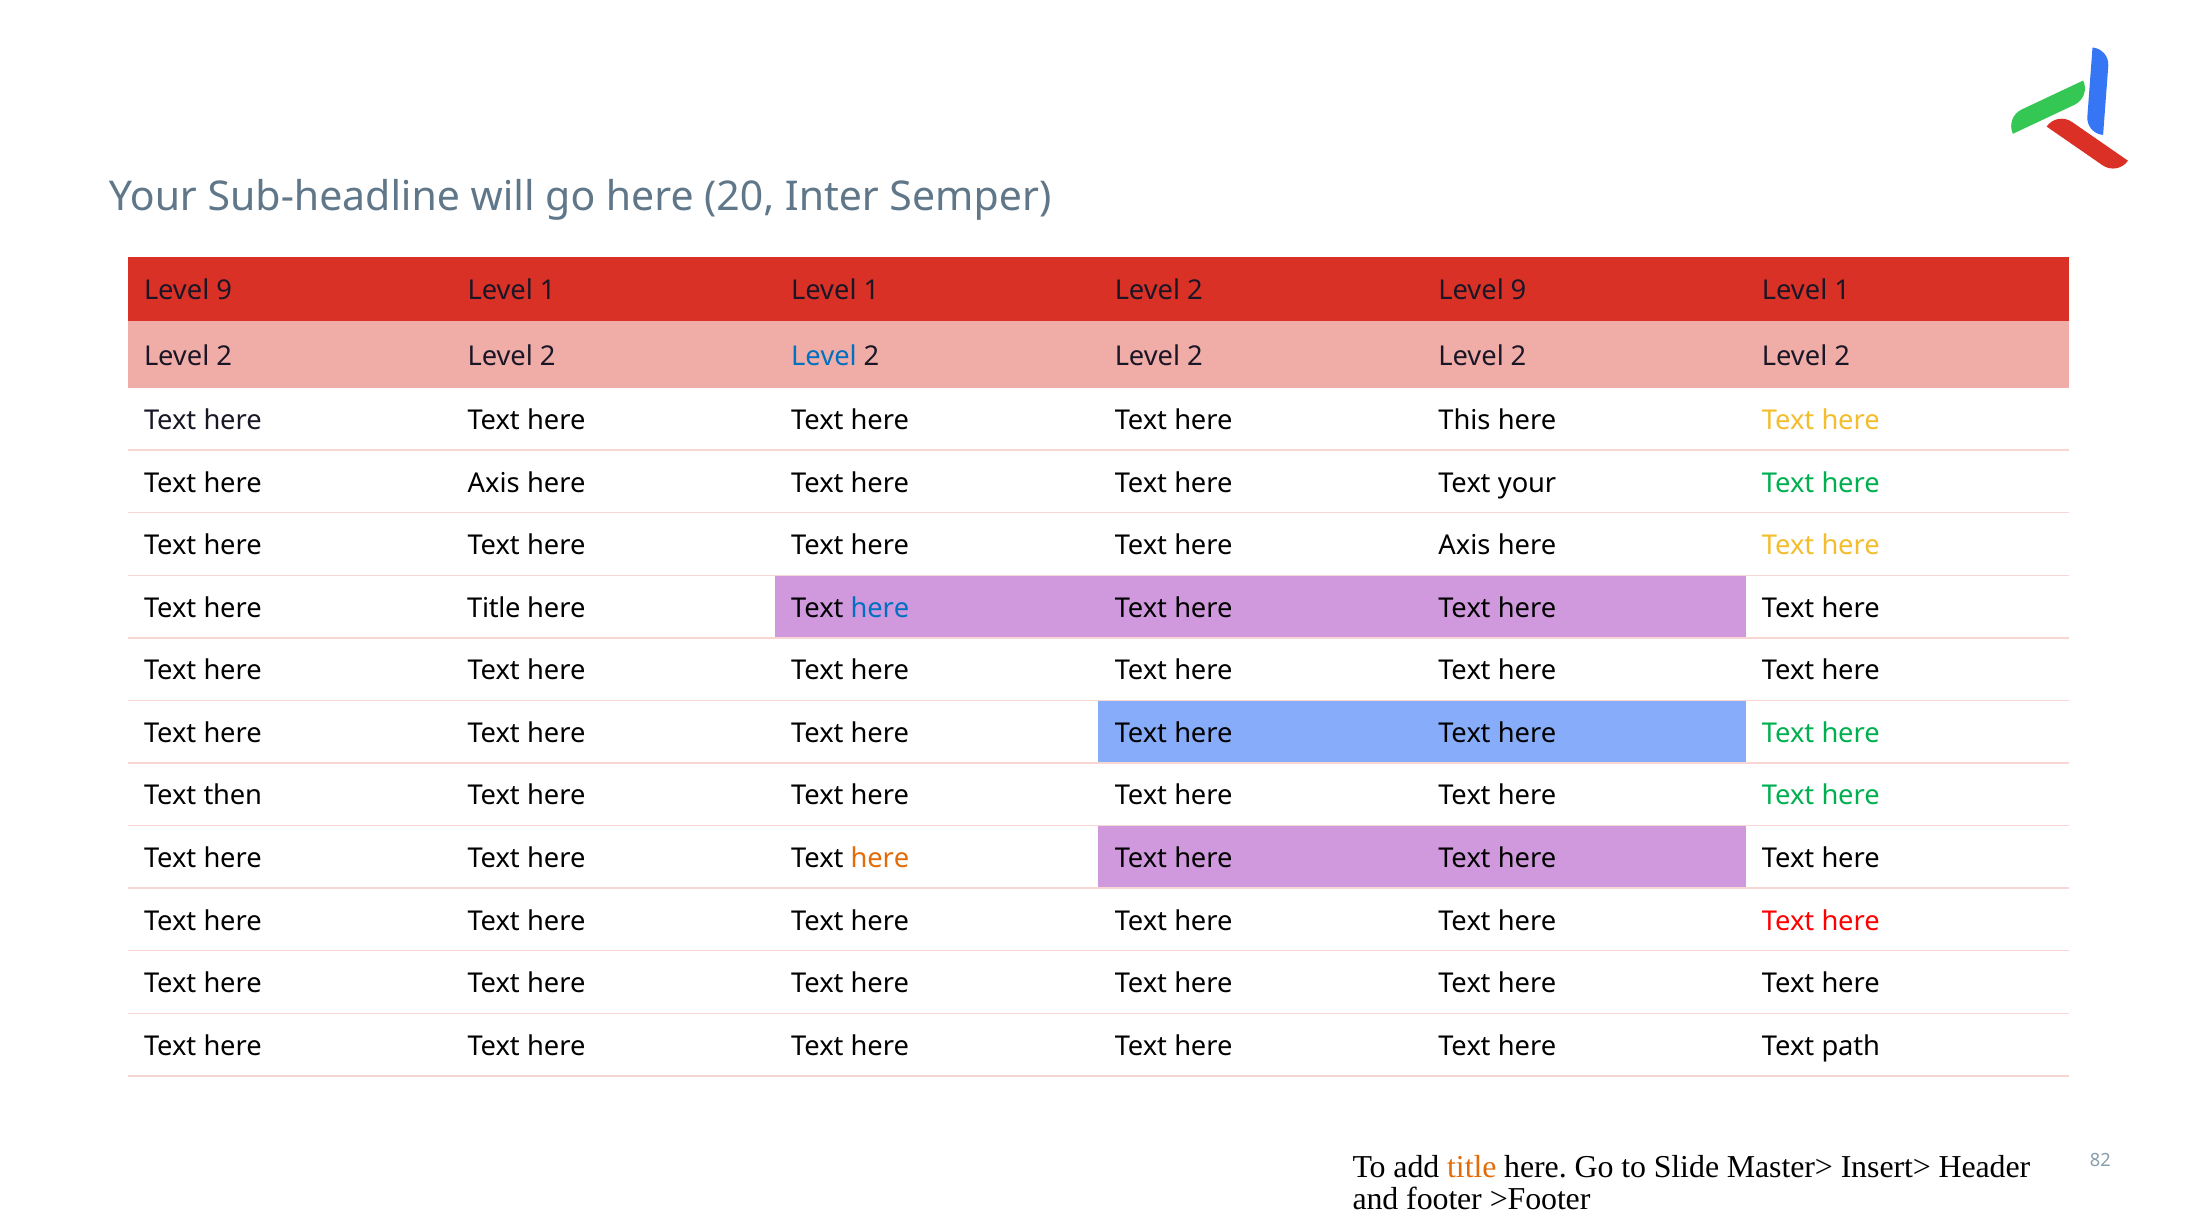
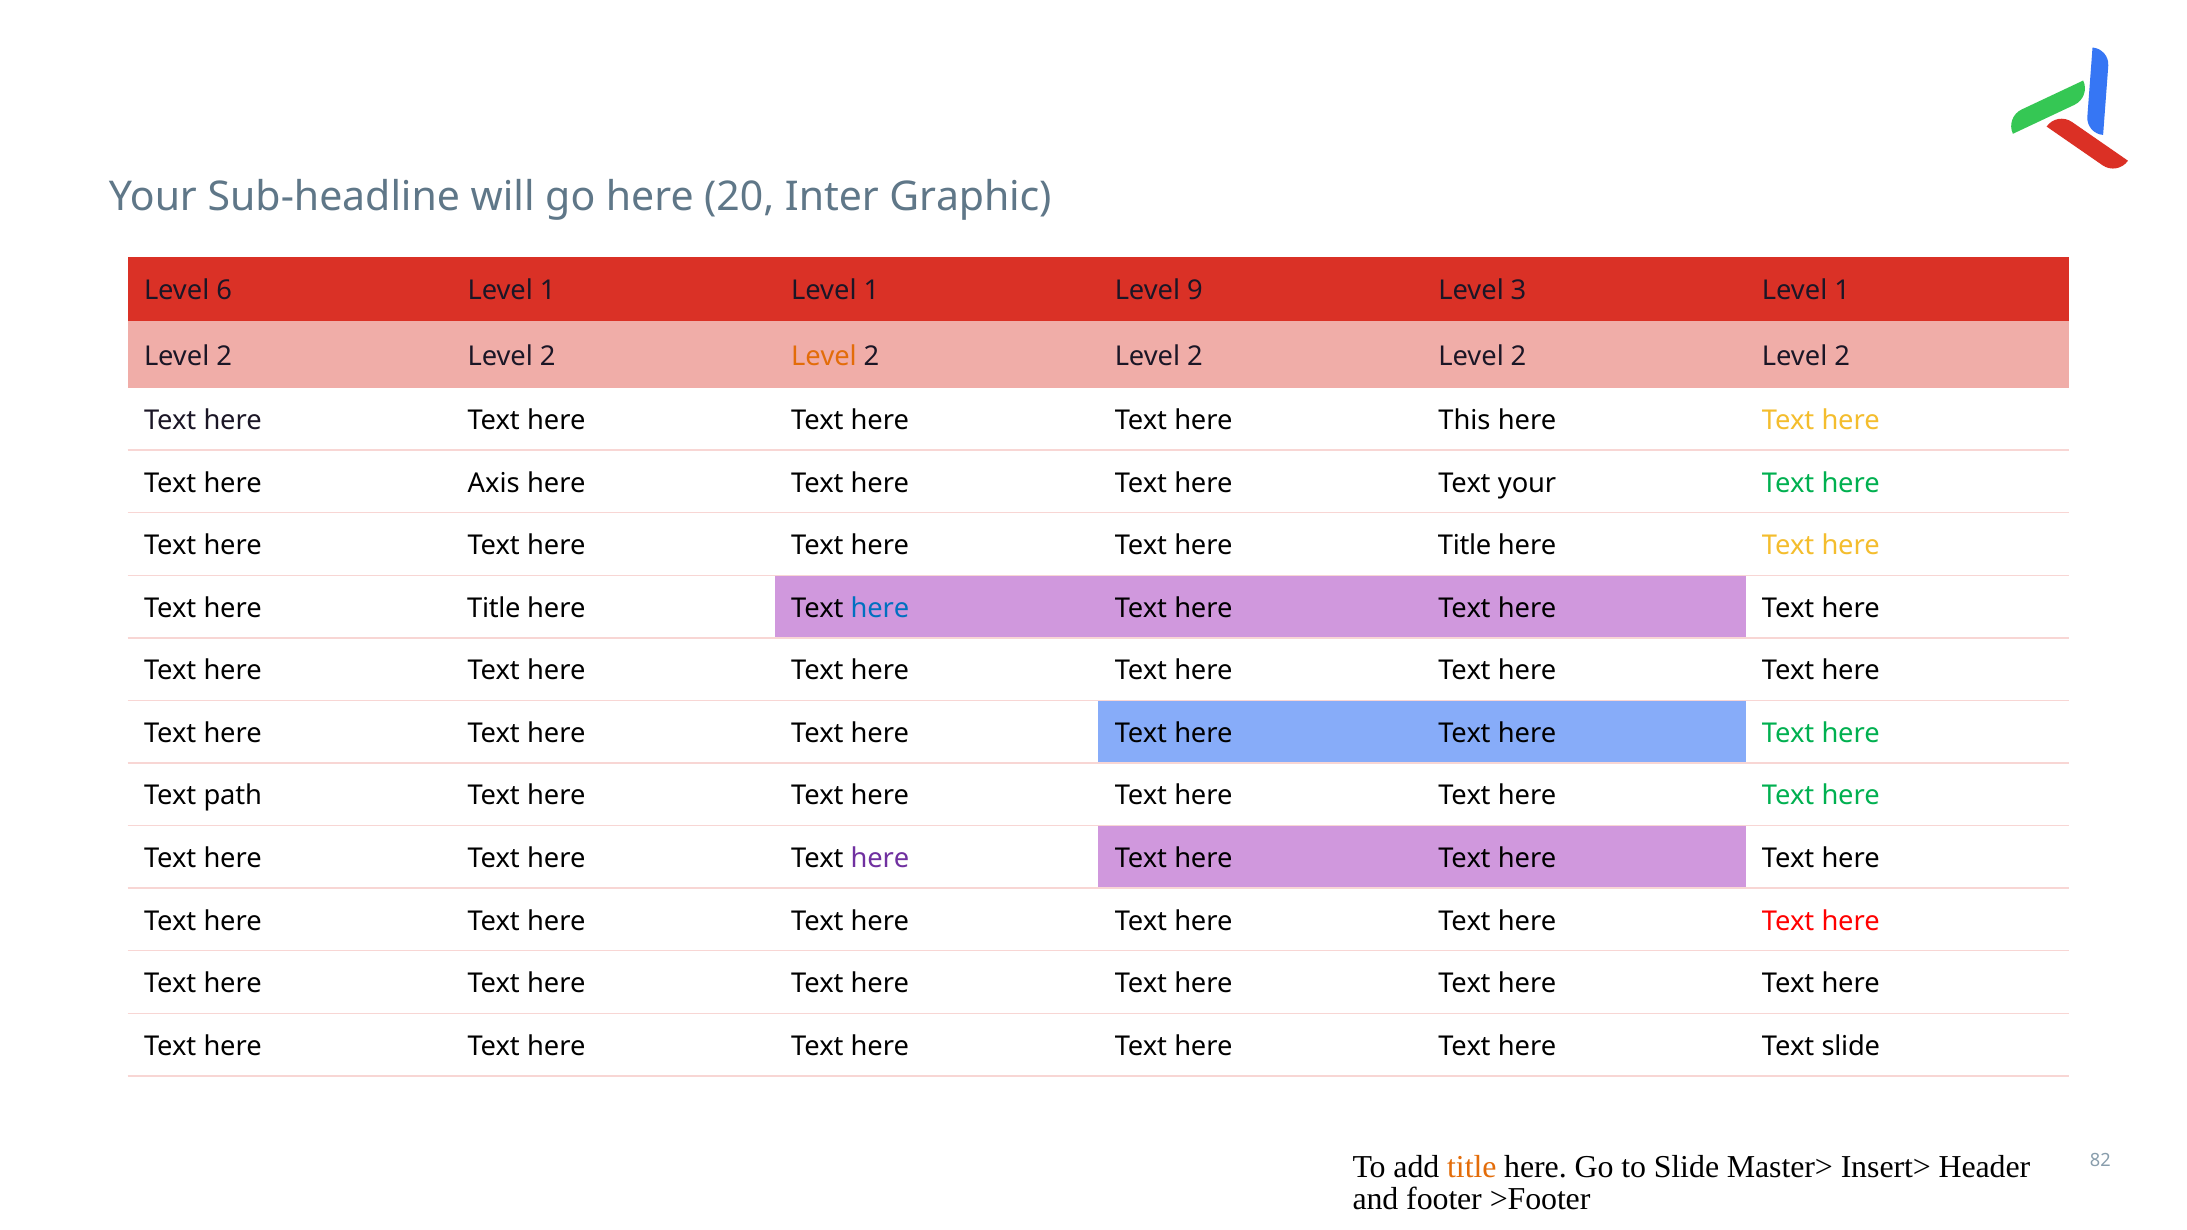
Semper: Semper -> Graphic
9 at (224, 291): 9 -> 6
2 at (1195, 291): 2 -> 9
9 at (1519, 291): 9 -> 3
Level at (824, 356) colour: blue -> orange
Axis at (1464, 546): Axis -> Title
then: then -> path
here at (880, 859) colour: orange -> purple
Text path: path -> slide
